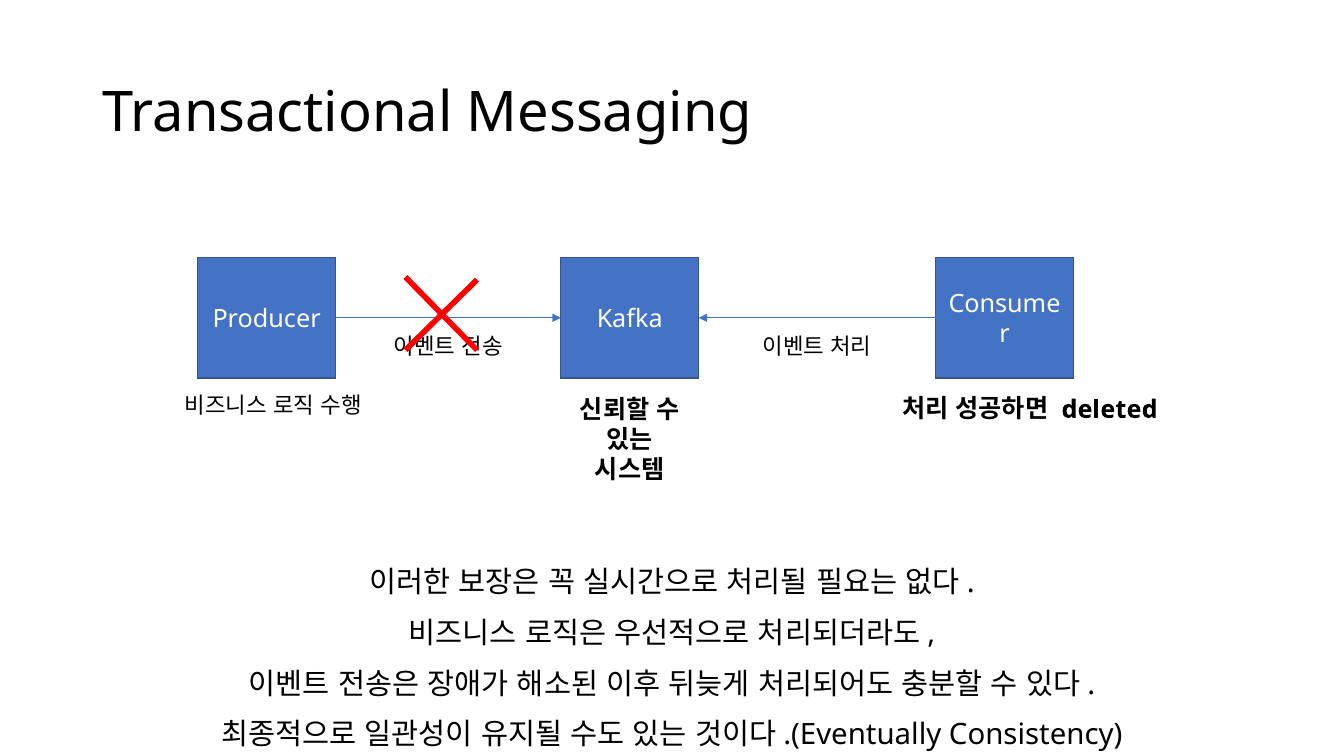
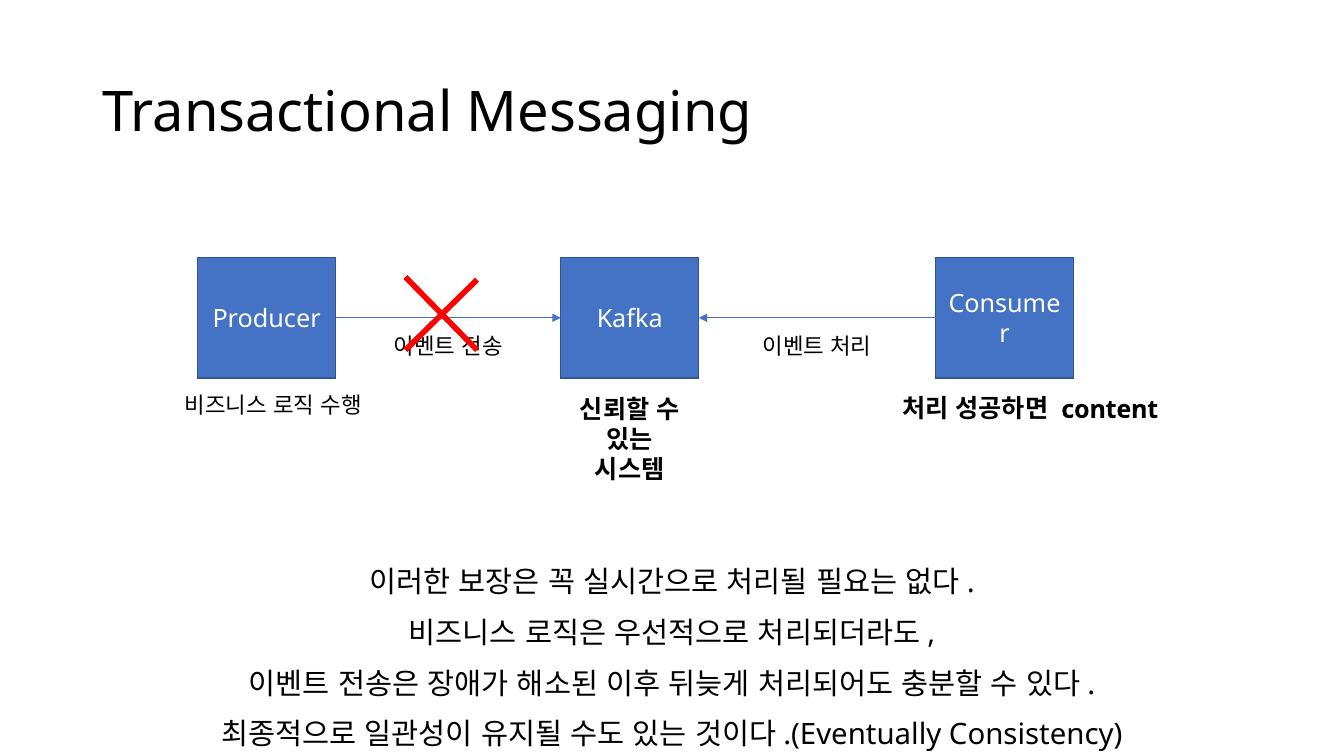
deleted: deleted -> content
